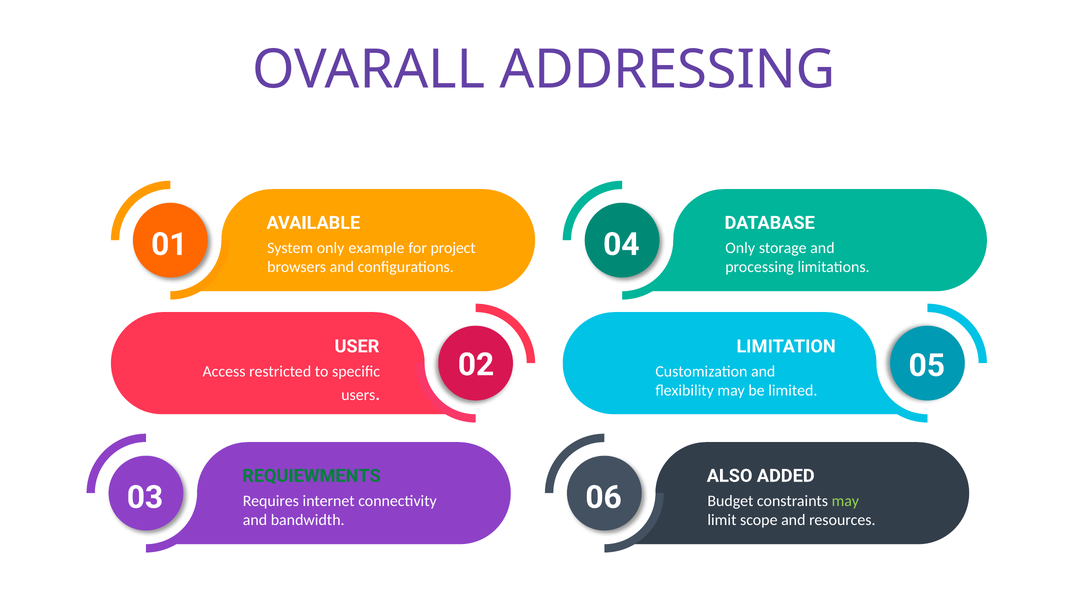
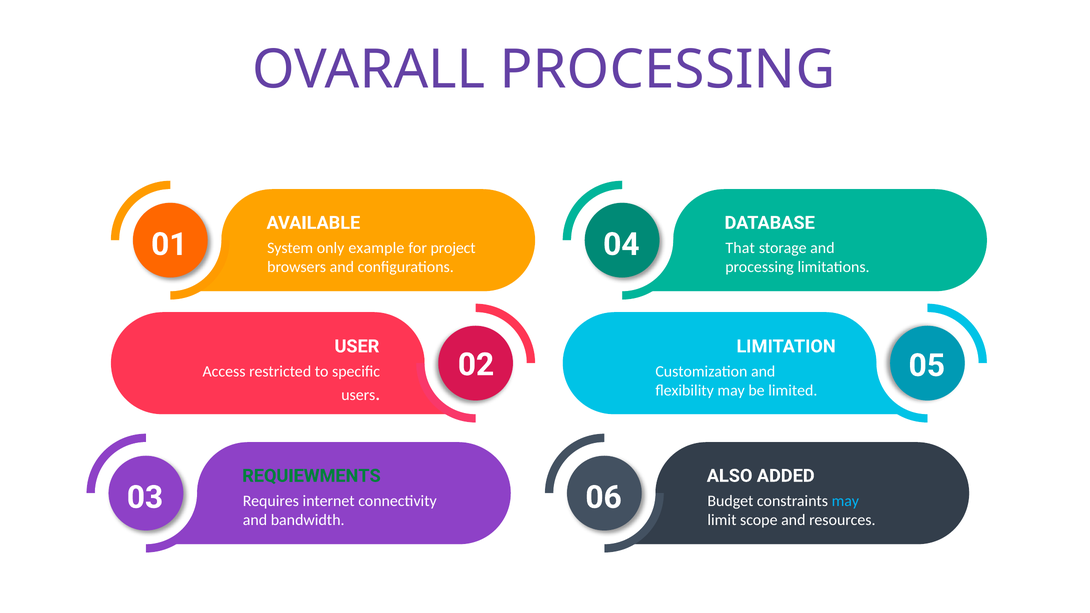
OVARALL ADDRESSING: ADDRESSING -> PROCESSING
Only at (740, 248): Only -> That
may at (845, 501) colour: light green -> light blue
